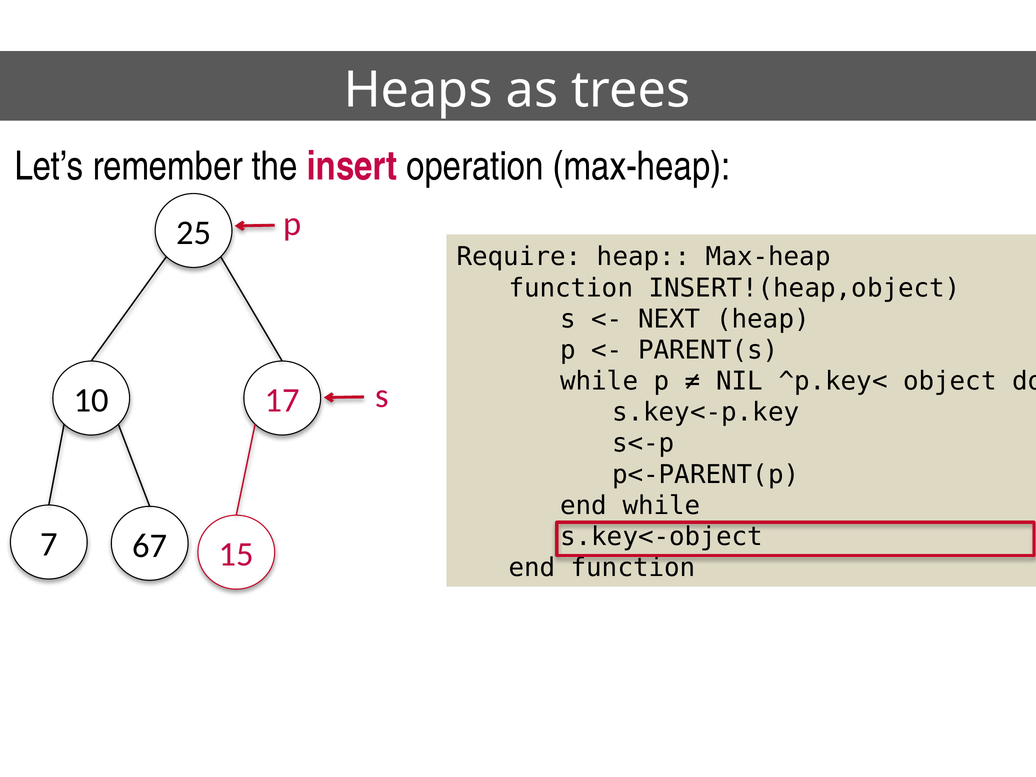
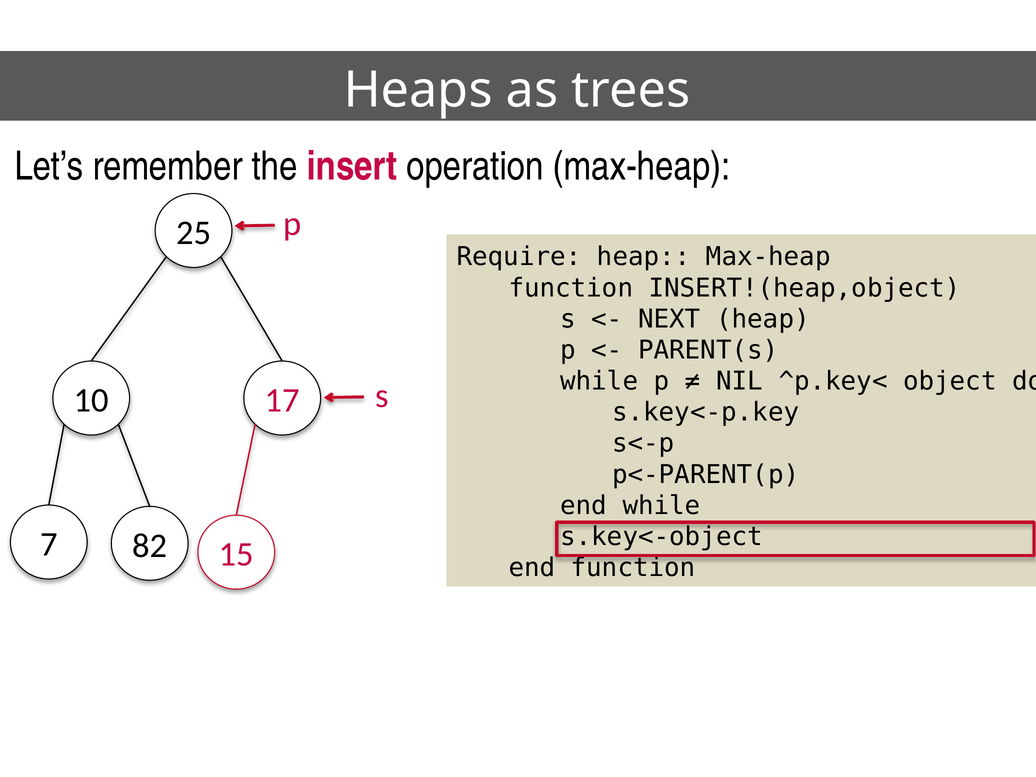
67: 67 -> 82
